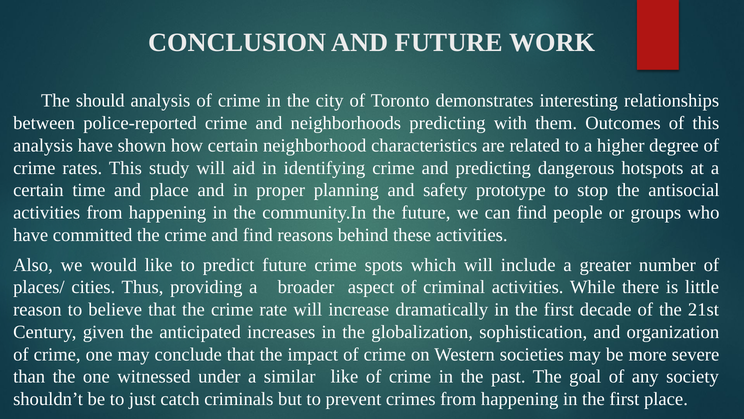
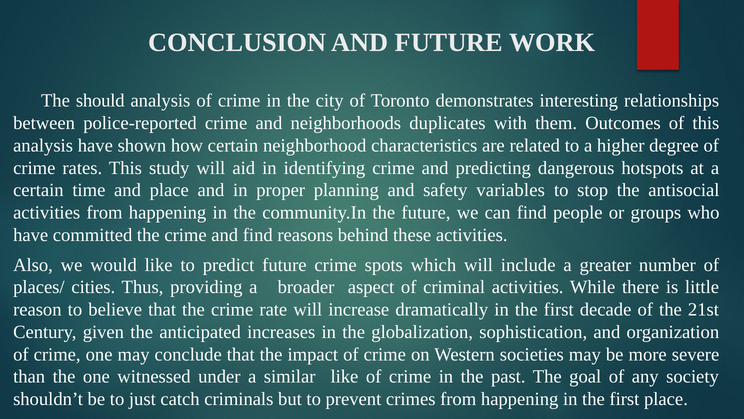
neighborhoods predicting: predicting -> duplicates
prototype: prototype -> variables
